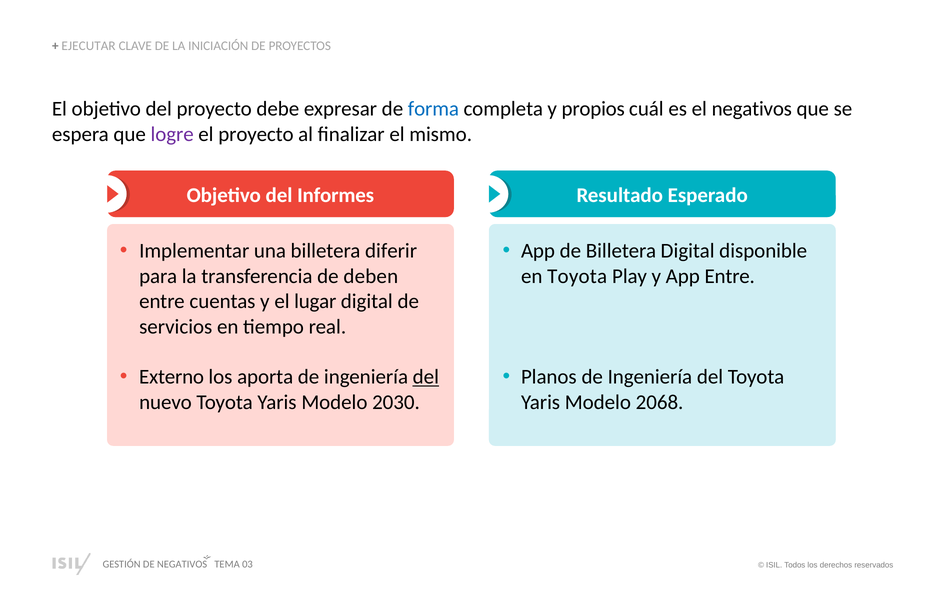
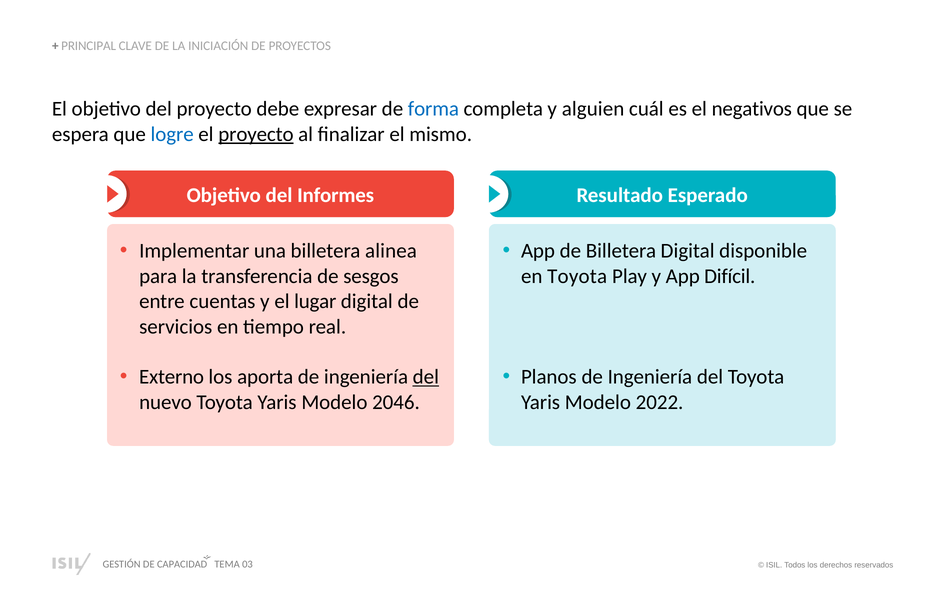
EJECUTAR: EJECUTAR -> PRINCIPAL
propios: propios -> alguien
logre colour: purple -> blue
proyecto at (256, 134) underline: none -> present
diferir: diferir -> alinea
deben: deben -> sesgos
App Entre: Entre -> Difícil
2030: 2030 -> 2046
2068: 2068 -> 2022
DE NEGATIVOS: NEGATIVOS -> CAPACIDAD
